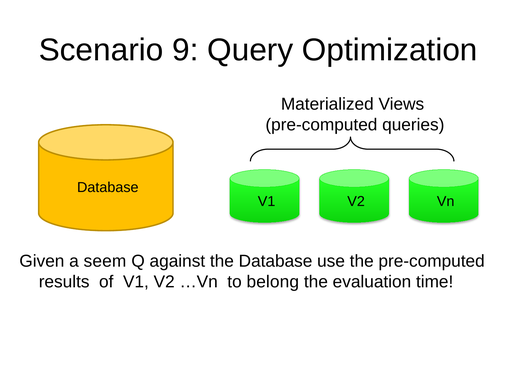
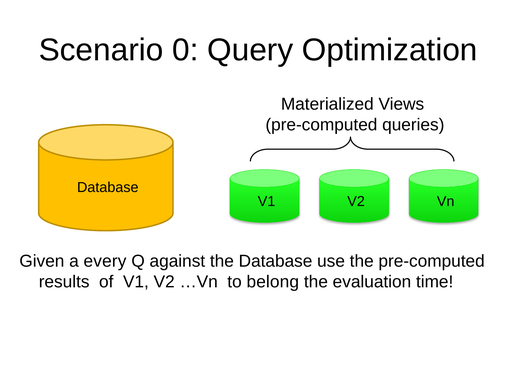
9: 9 -> 0
seem: seem -> every
